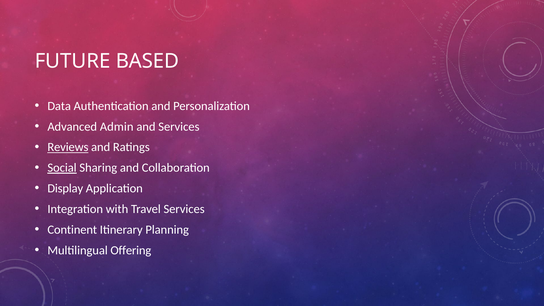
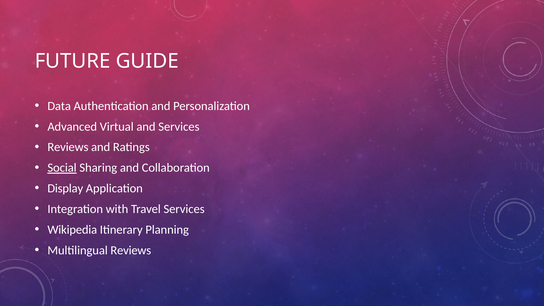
BASED: BASED -> GUIDE
Admin: Admin -> Virtual
Reviews at (68, 147) underline: present -> none
Continent: Continent -> Wikipedia
Multilingual Offering: Offering -> Reviews
